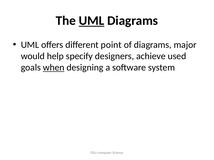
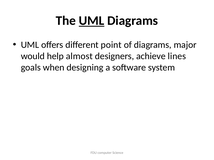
specify: specify -> almost
used: used -> lines
when underline: present -> none
